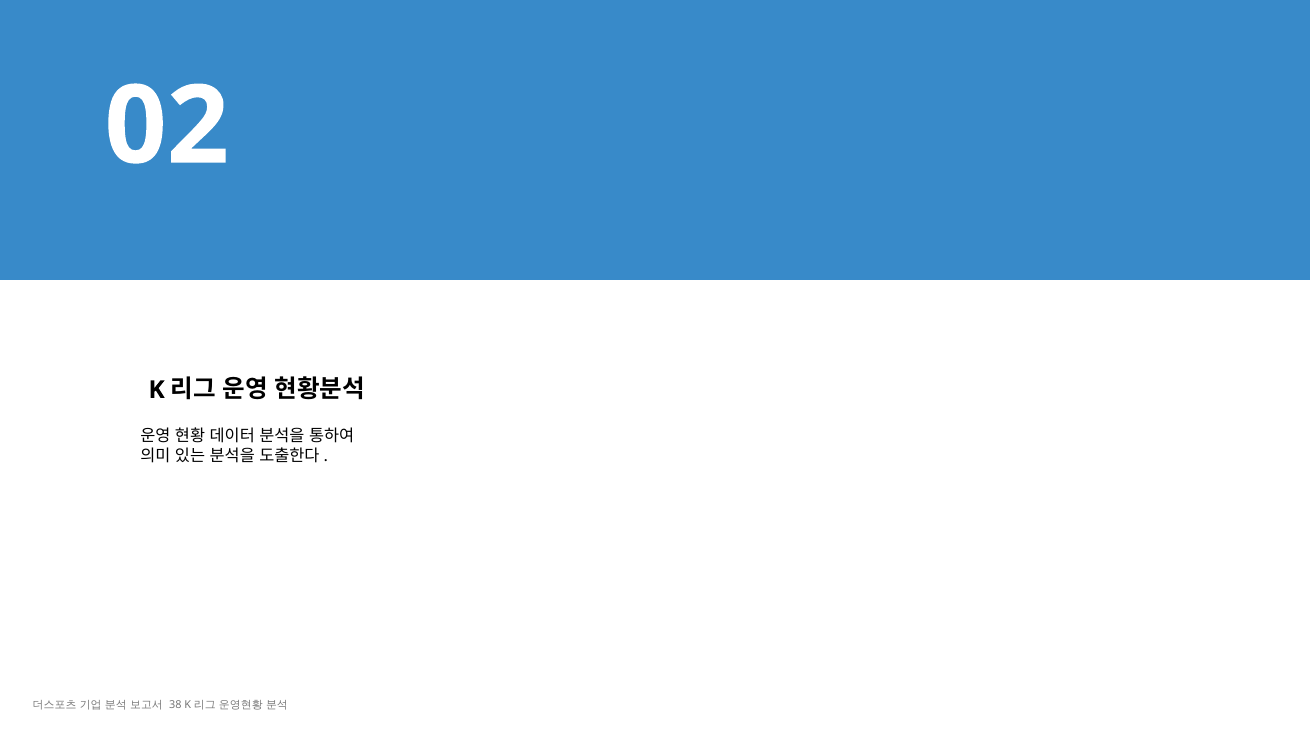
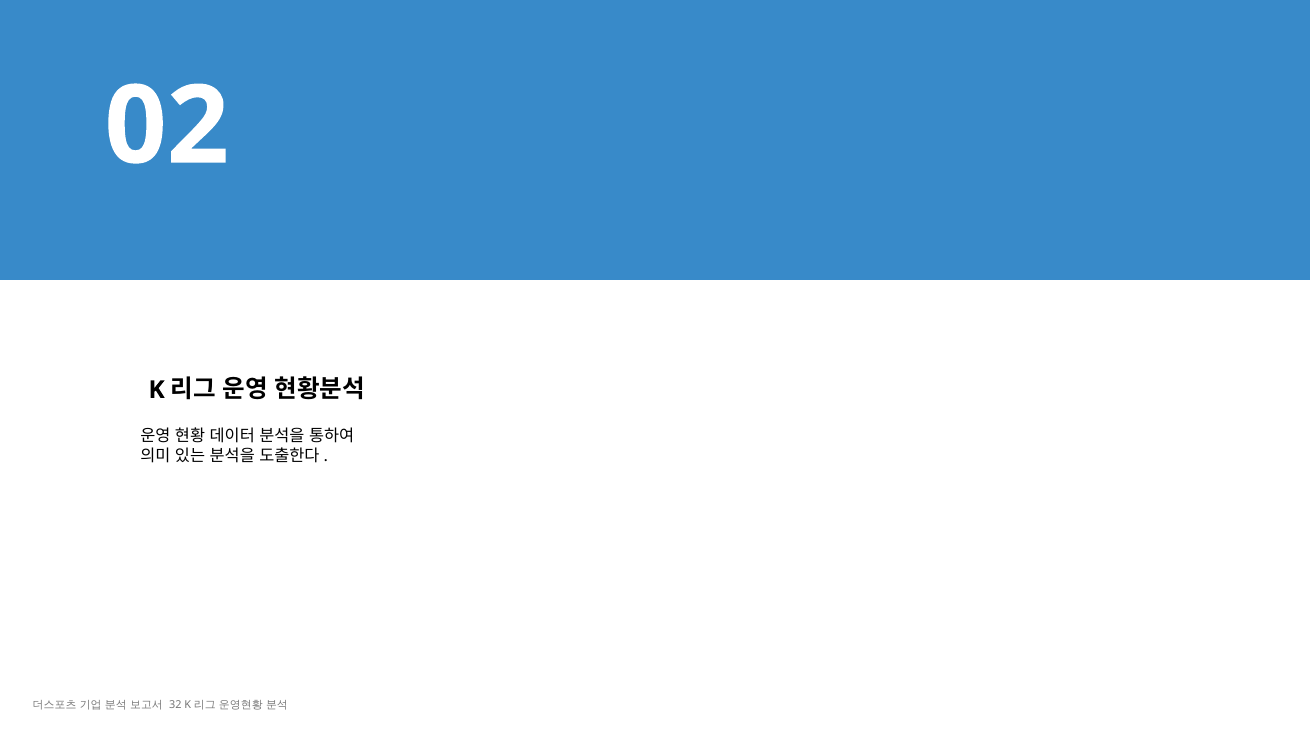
38: 38 -> 32
